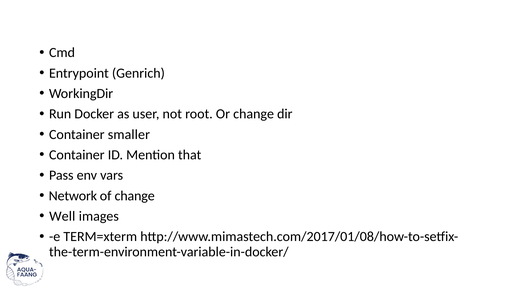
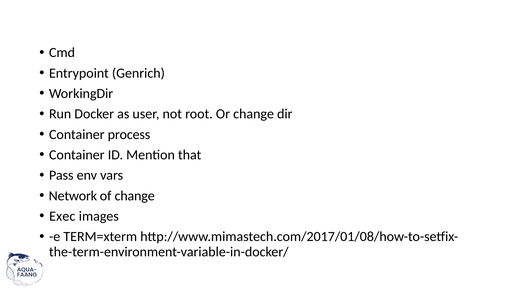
smaller: smaller -> process
Well: Well -> Exec
